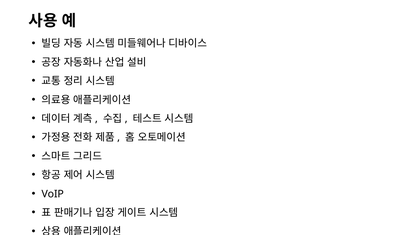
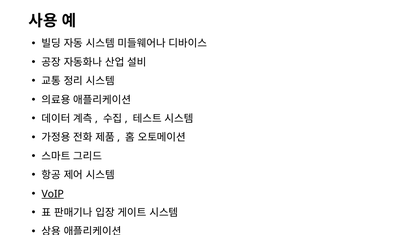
VoIP underline: none -> present
